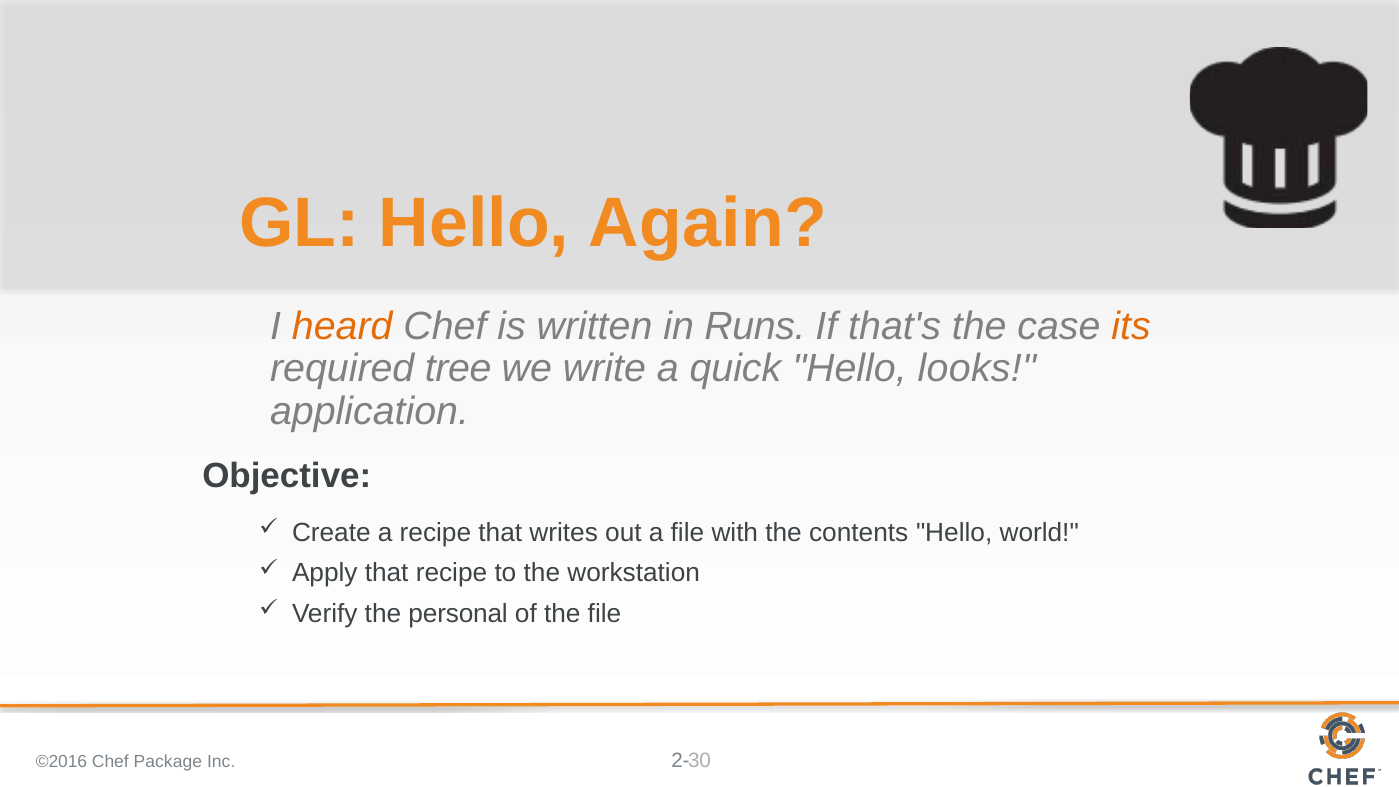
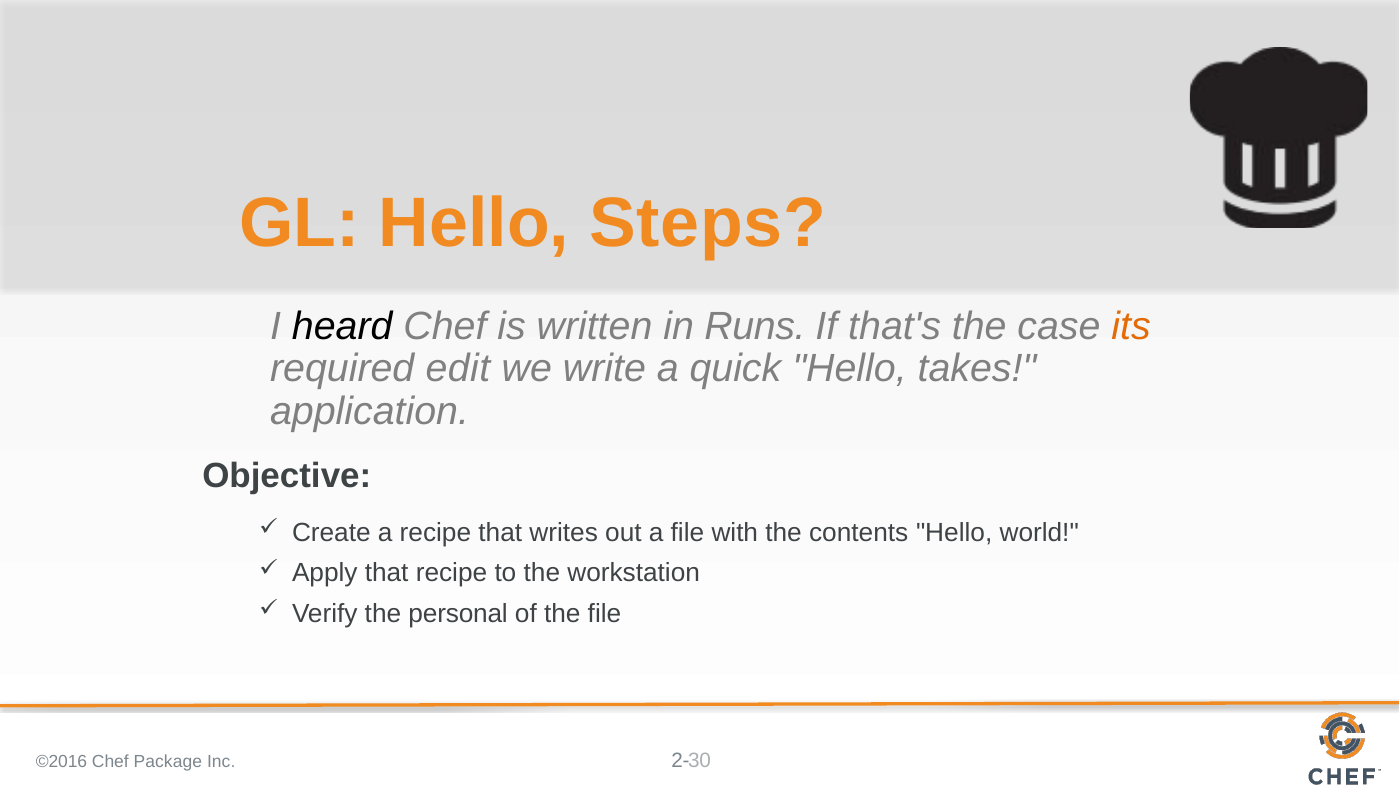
Again: Again -> Steps
heard colour: orange -> black
tree: tree -> edit
looks: looks -> takes
